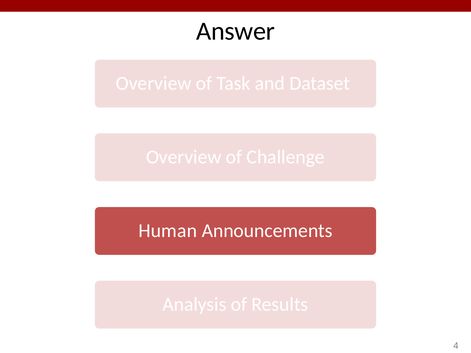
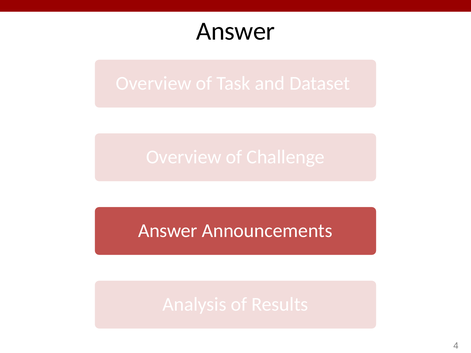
Human at (168, 231): Human -> Answer
